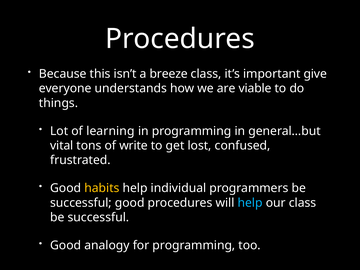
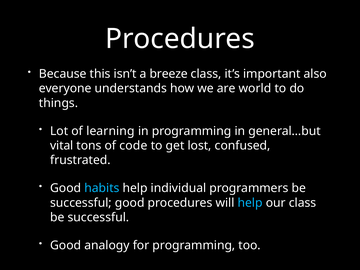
give: give -> also
viable: viable -> world
write: write -> code
habits colour: yellow -> light blue
